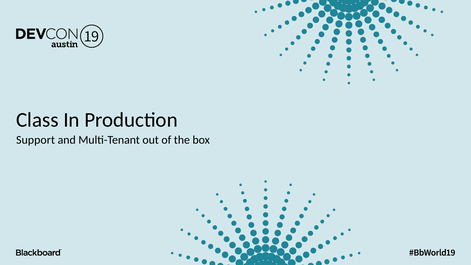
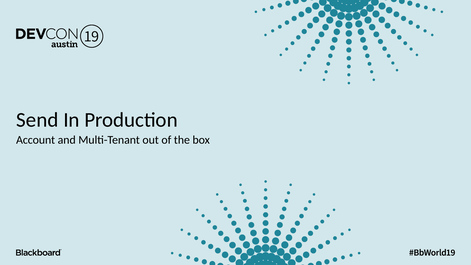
Class: Class -> Send
Support: Support -> Account
